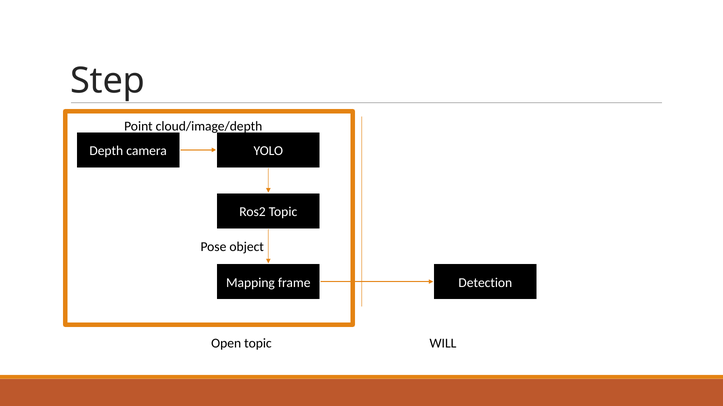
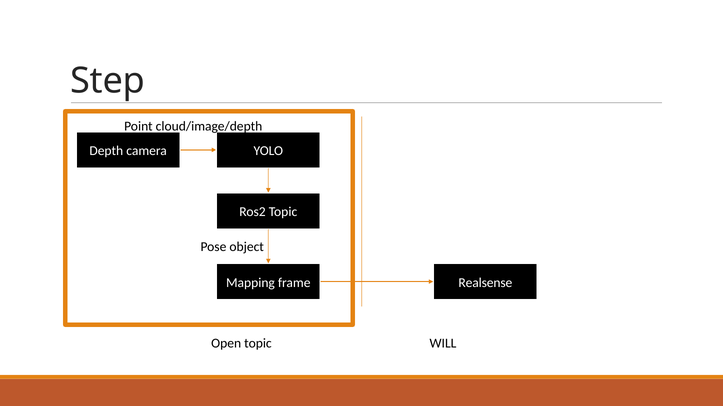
Detection: Detection -> Realsense
